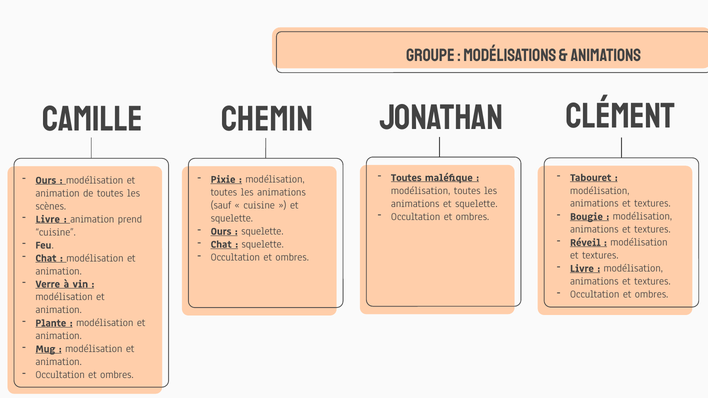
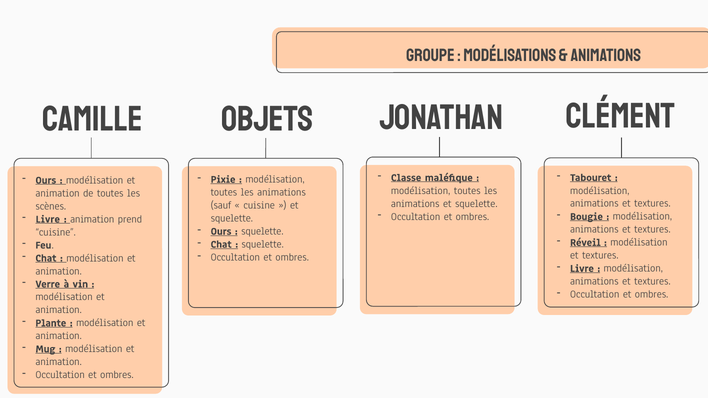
CHEMIN: CHEMIN -> OBJETS
Toutes at (406, 178): Toutes -> Classe
